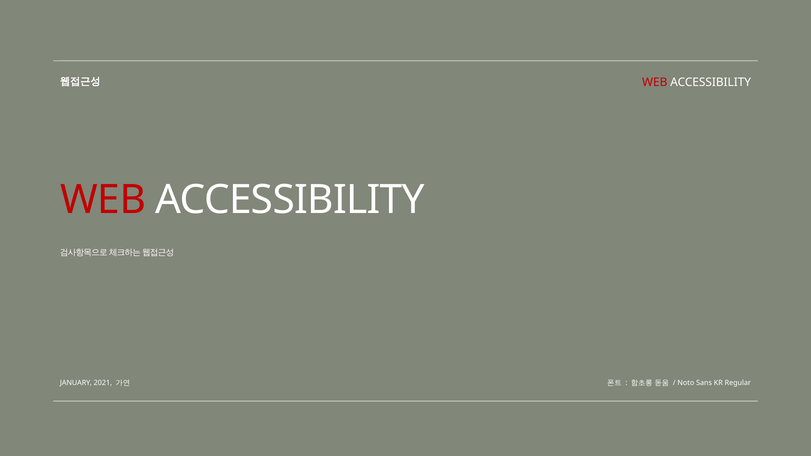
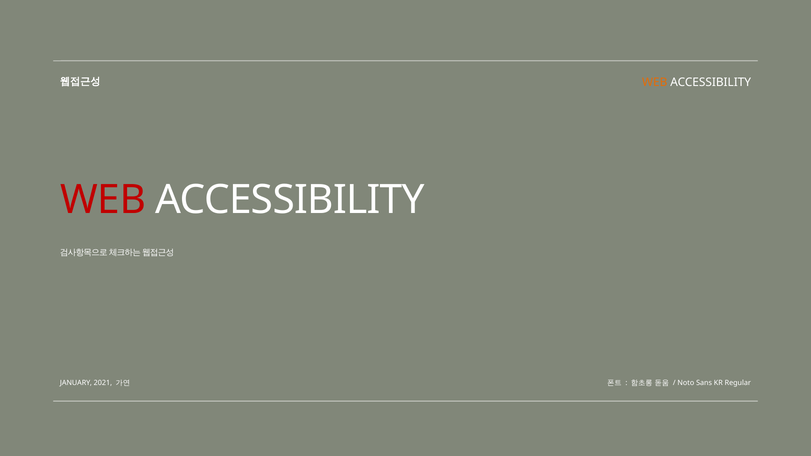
WEB at (655, 82) colour: red -> orange
